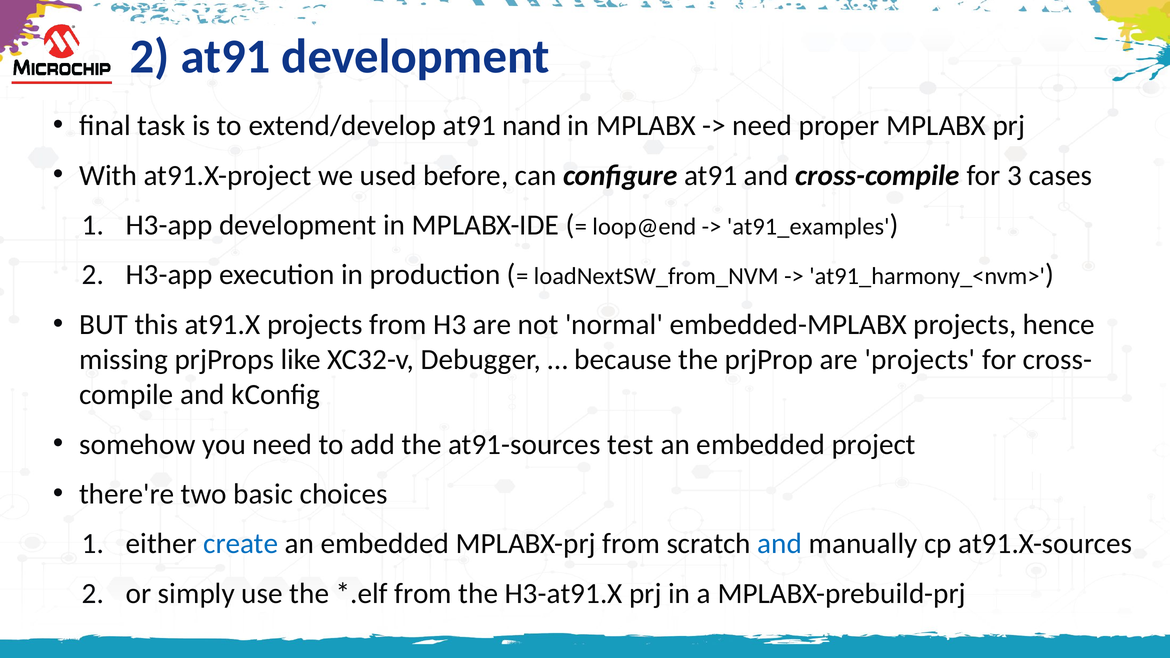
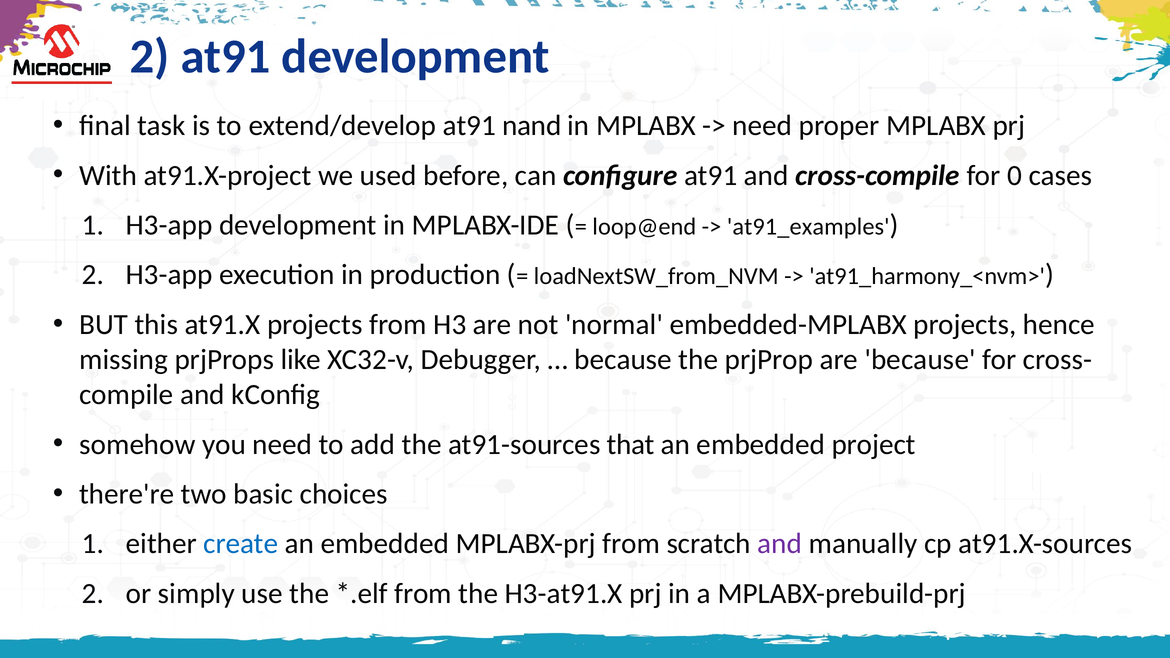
3: 3 -> 0
are projects: projects -> because
test: test -> that
and at (780, 544) colour: blue -> purple
